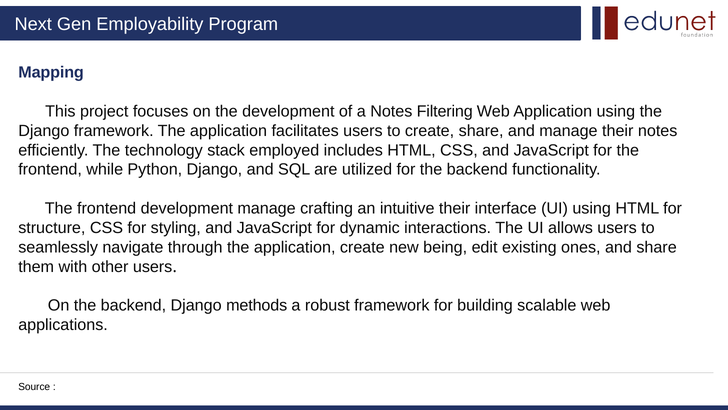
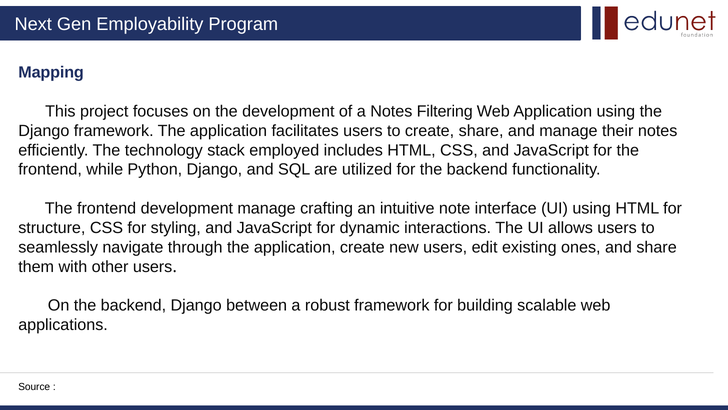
intuitive their: their -> note
new being: being -> users
methods: methods -> between
